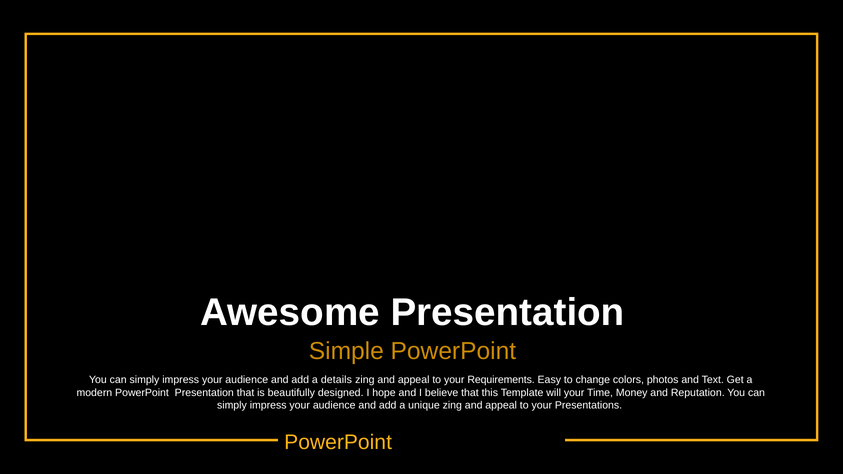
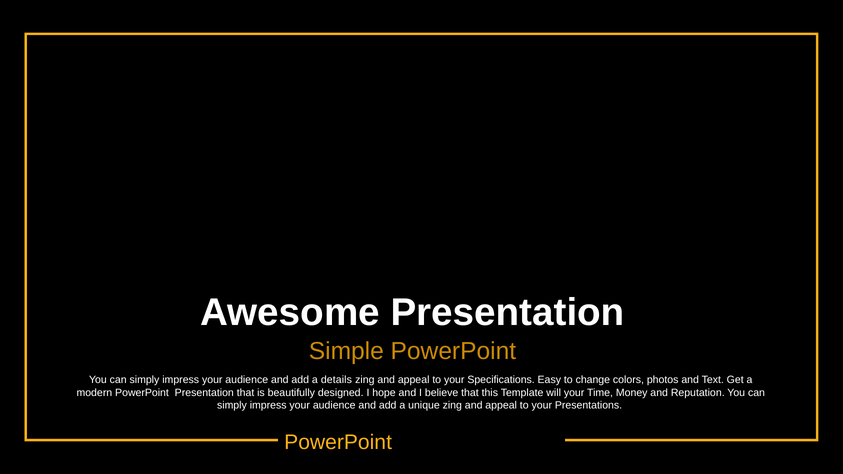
Requirements: Requirements -> Specifications
